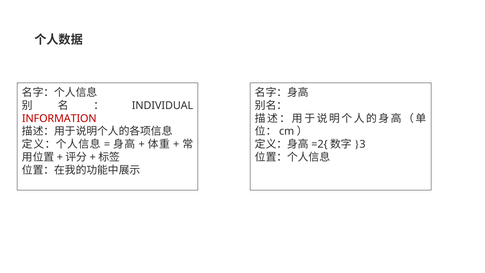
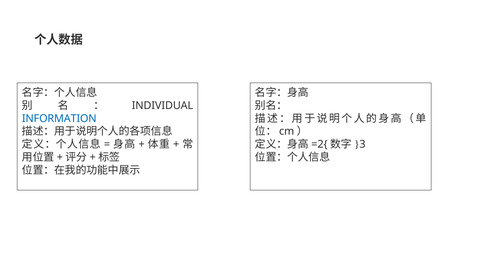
INFORMATION colour: red -> blue
